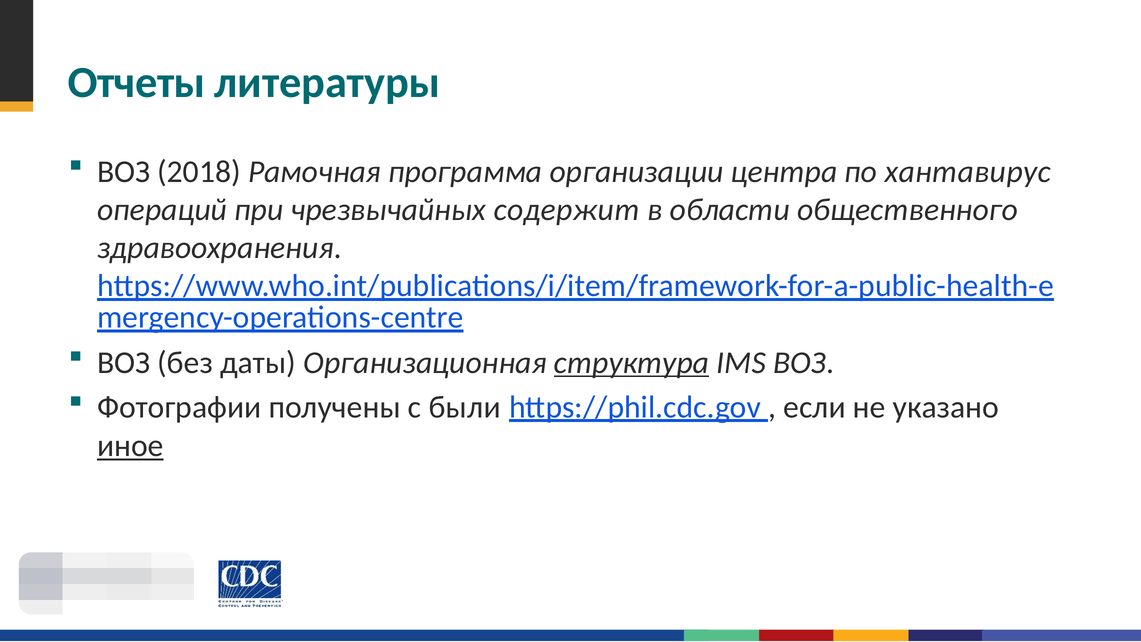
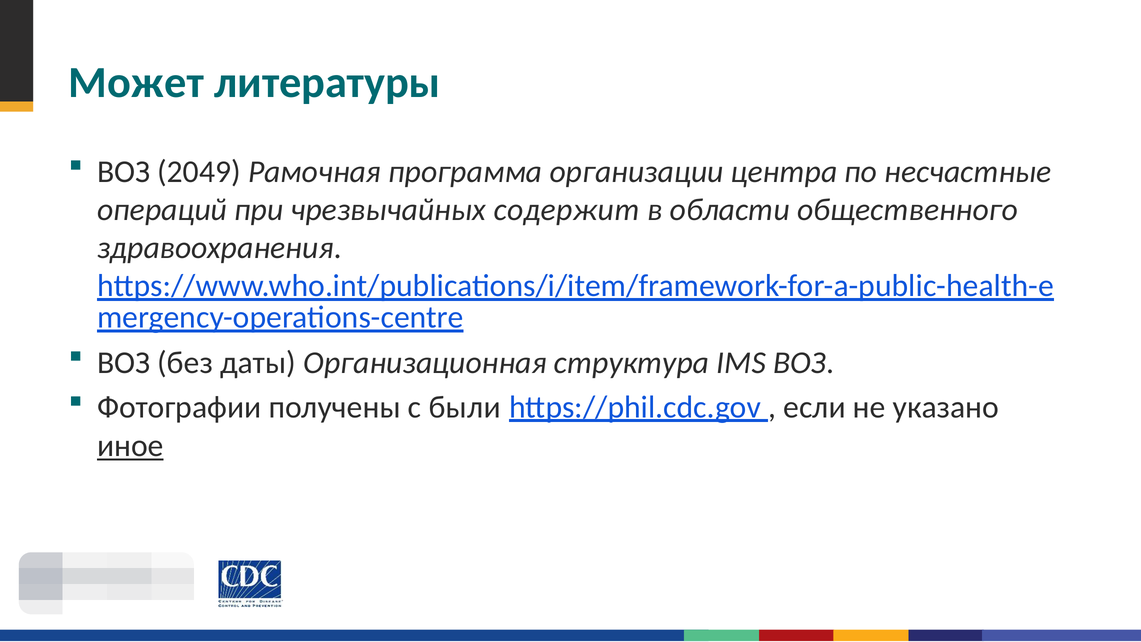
Отчеты: Отчеты -> Может
2018: 2018 -> 2049
хантавирус: хантавирус -> несчастные
структура underline: present -> none
